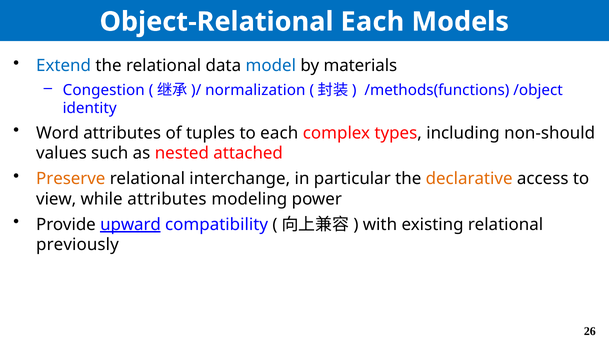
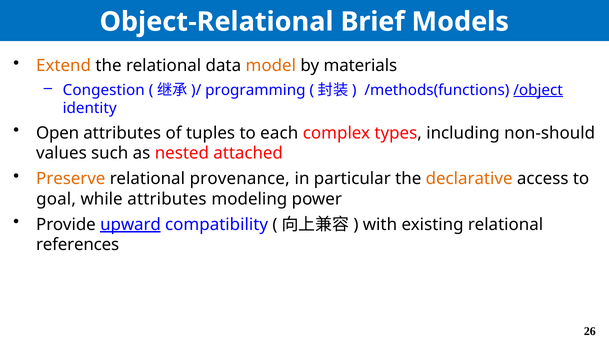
Object-Relational Each: Each -> Brief
Extend colour: blue -> orange
model colour: blue -> orange
normalization: normalization -> programming
/object underline: none -> present
Word: Word -> Open
interchange: interchange -> provenance
view: view -> goal
previously: previously -> references
